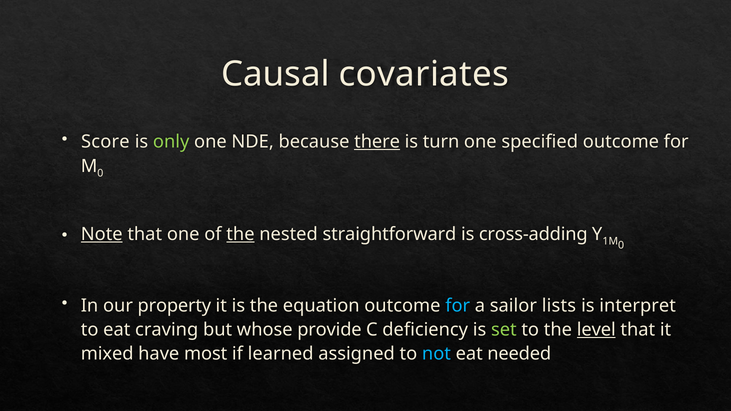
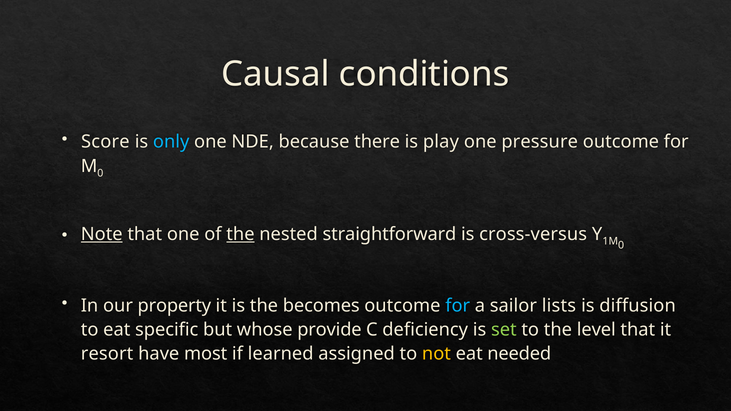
covariates: covariates -> conditions
only colour: light green -> light blue
there underline: present -> none
turn: turn -> play
specified: specified -> pressure
cross-adding: cross-adding -> cross-versus
equation: equation -> becomes
interpret: interpret -> diffusion
craving: craving -> specific
level underline: present -> none
mixed: mixed -> resort
not colour: light blue -> yellow
